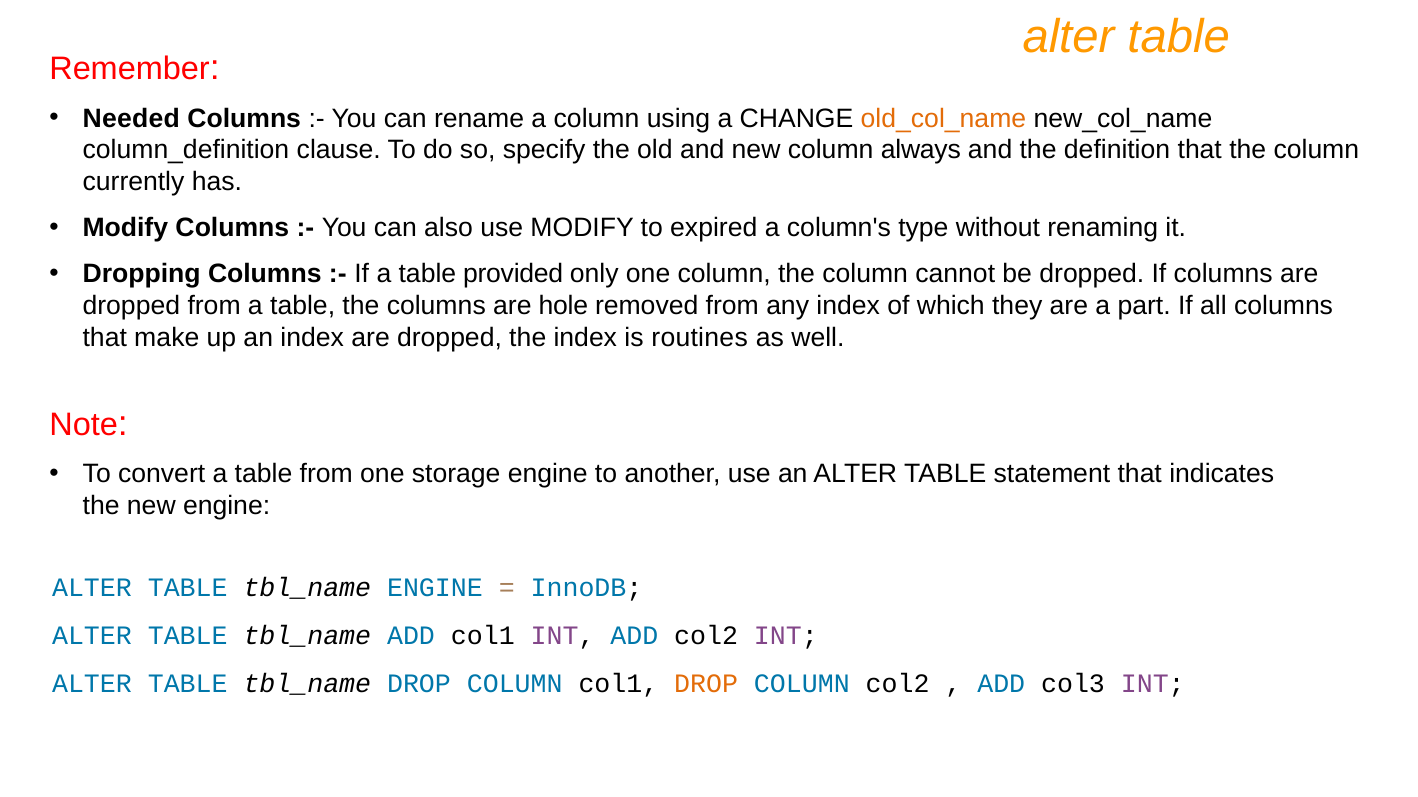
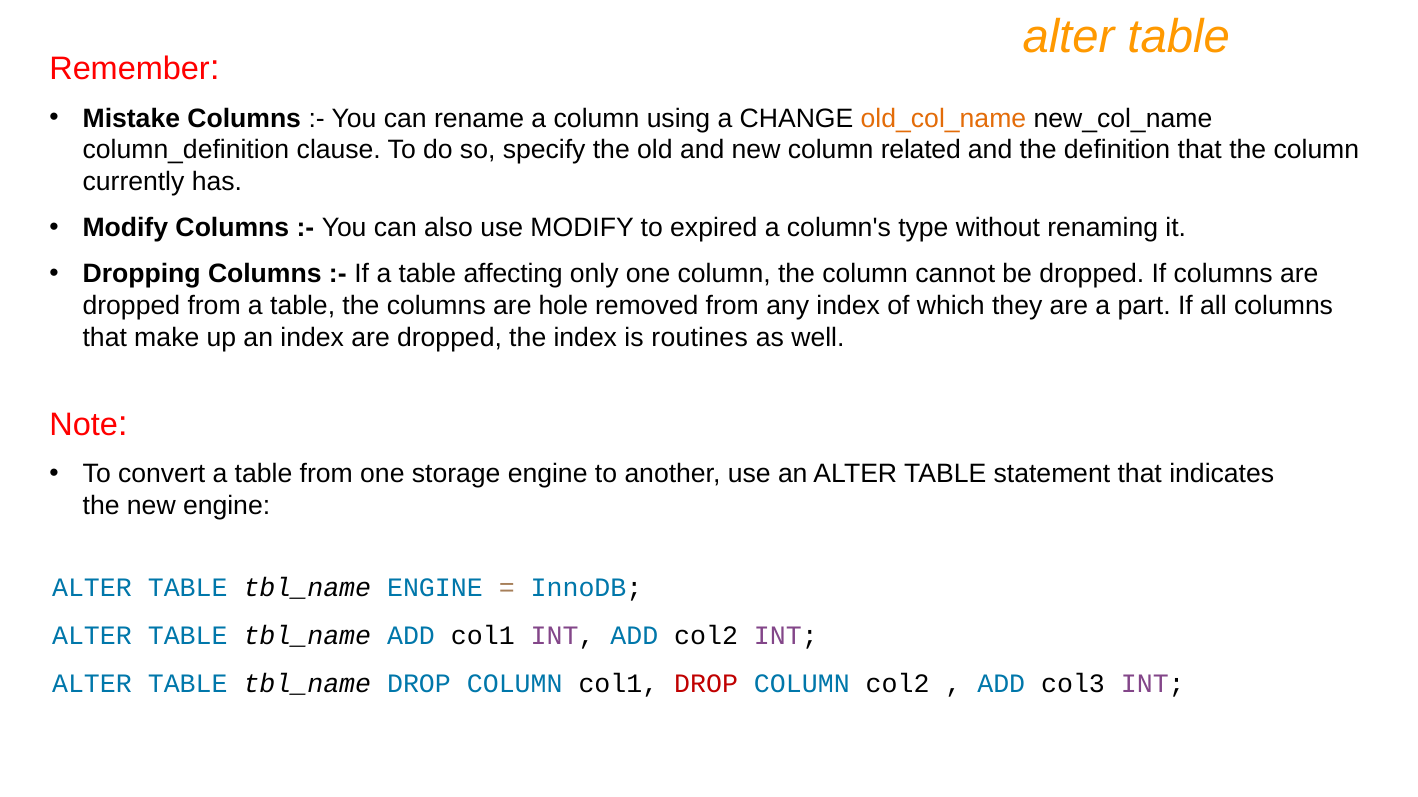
Needed: Needed -> Mistake
always: always -> related
provided: provided -> affecting
DROP at (706, 684) colour: orange -> red
